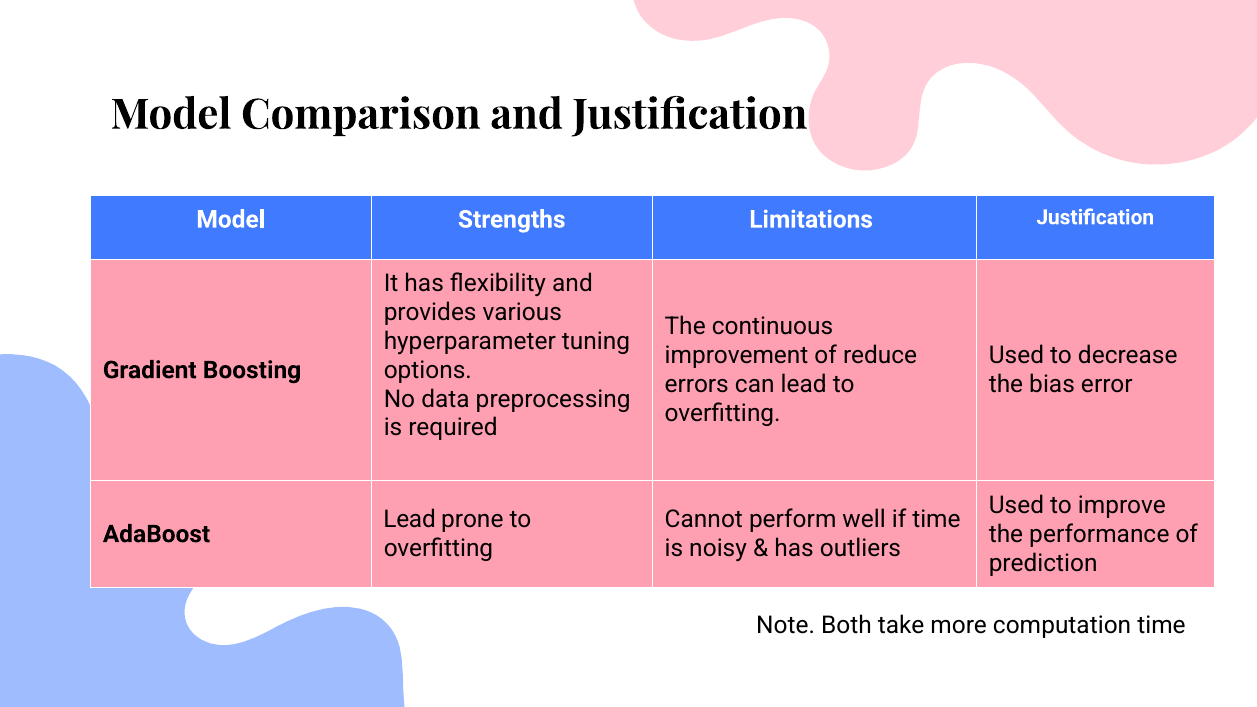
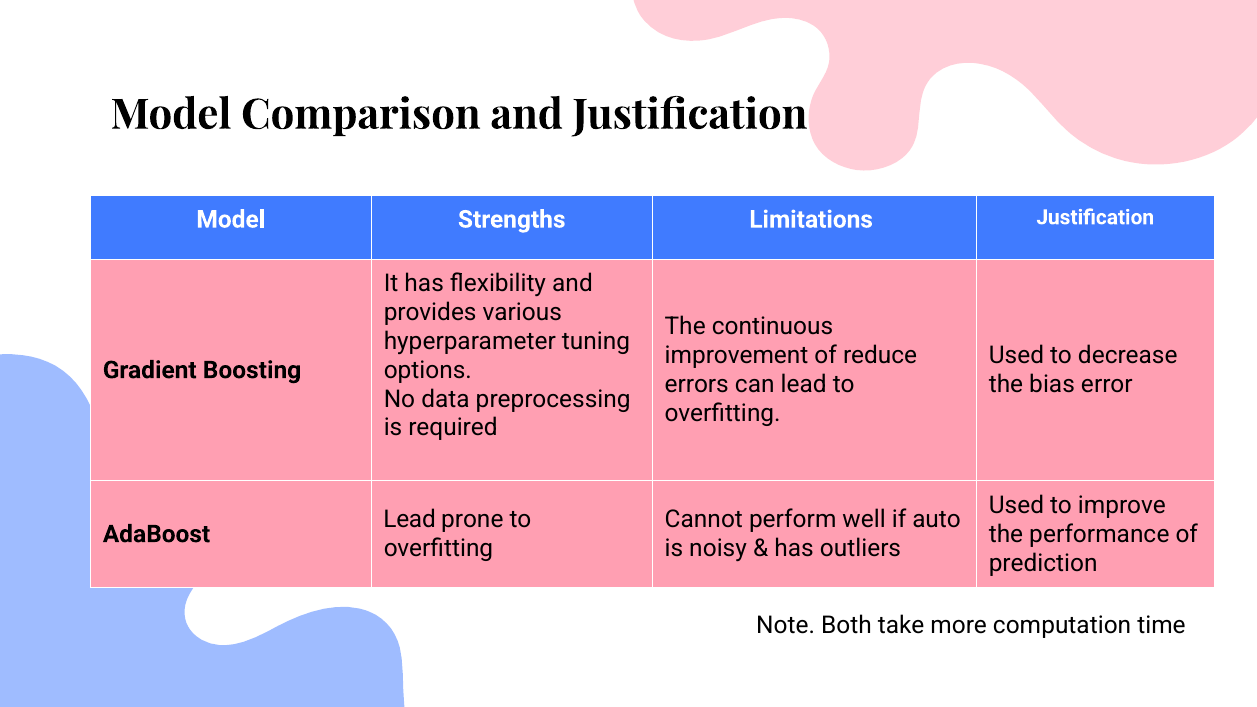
if time: time -> auto
